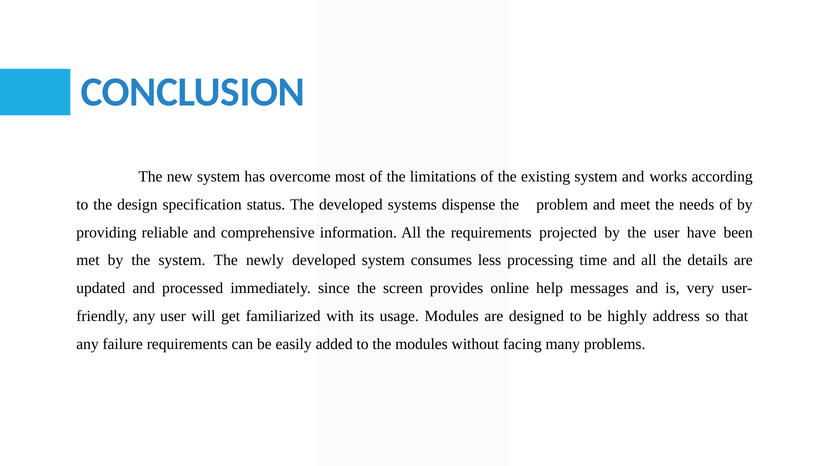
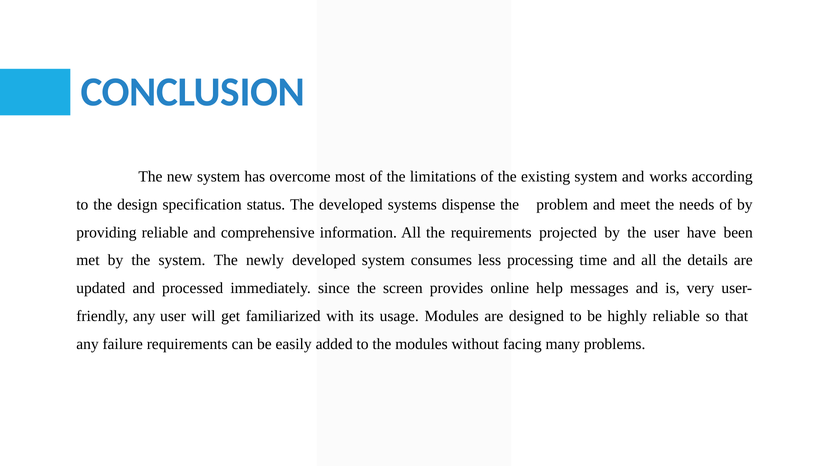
highly address: address -> reliable
